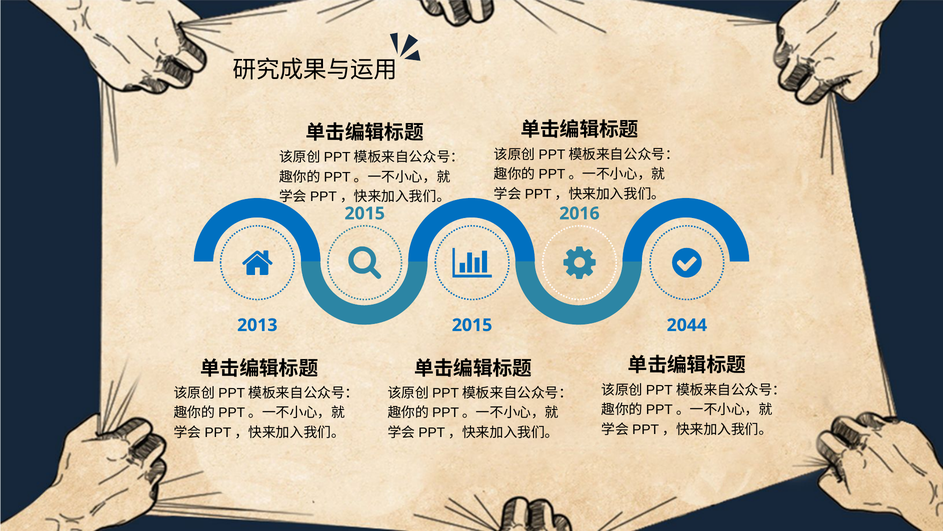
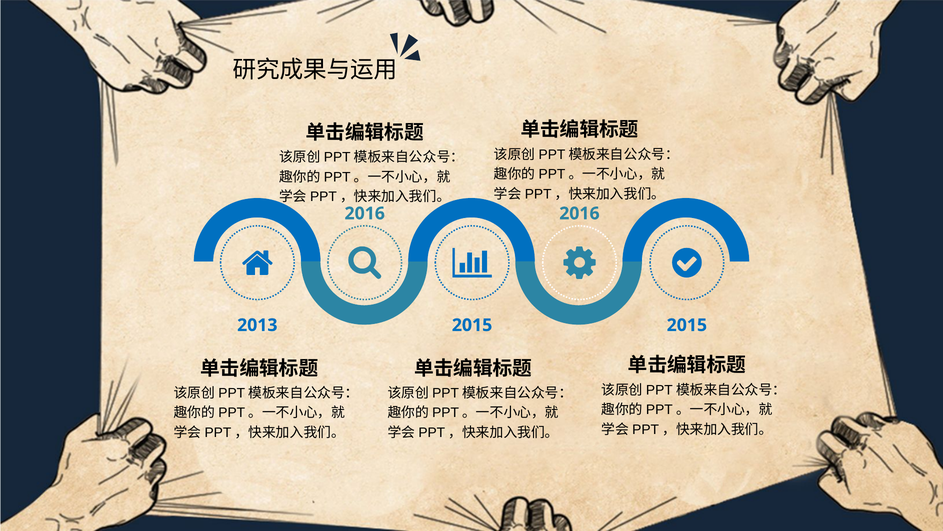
2015 at (365, 213): 2015 -> 2016
2044 at (687, 325): 2044 -> 2015
